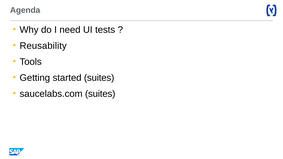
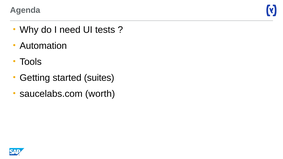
Reusability: Reusability -> Automation
saucelabs.com suites: suites -> worth
